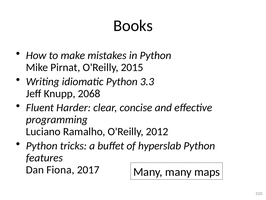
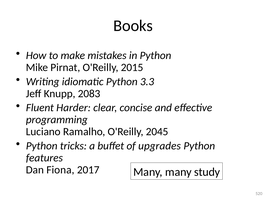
2068: 2068 -> 2083
2012: 2012 -> 2045
hyperslab: hyperslab -> upgrades
maps: maps -> study
